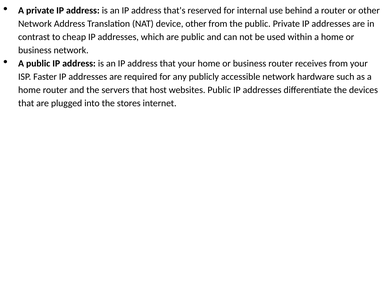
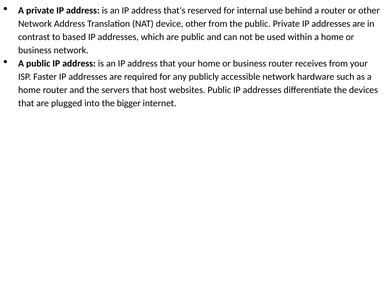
cheap: cheap -> based
stores: stores -> bigger
